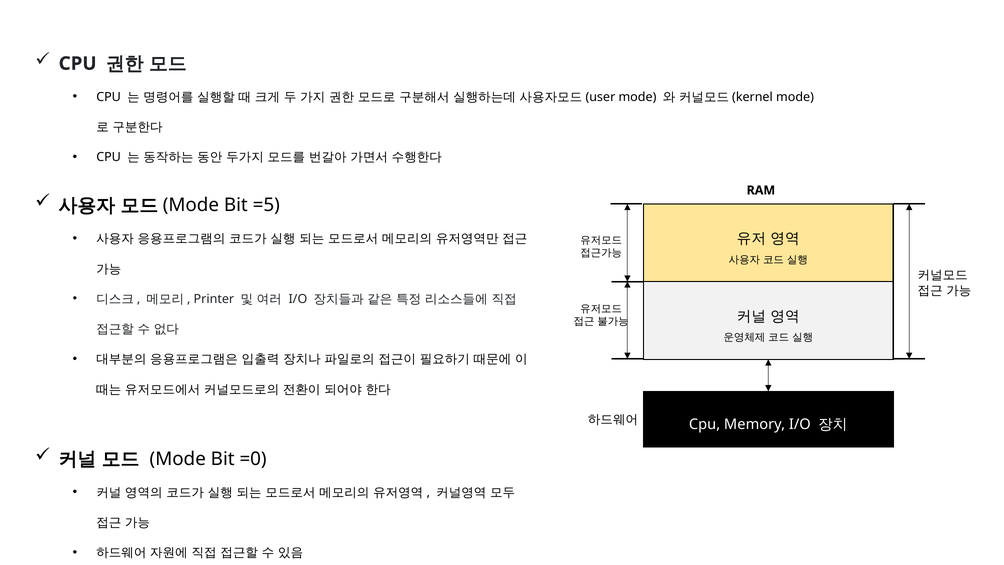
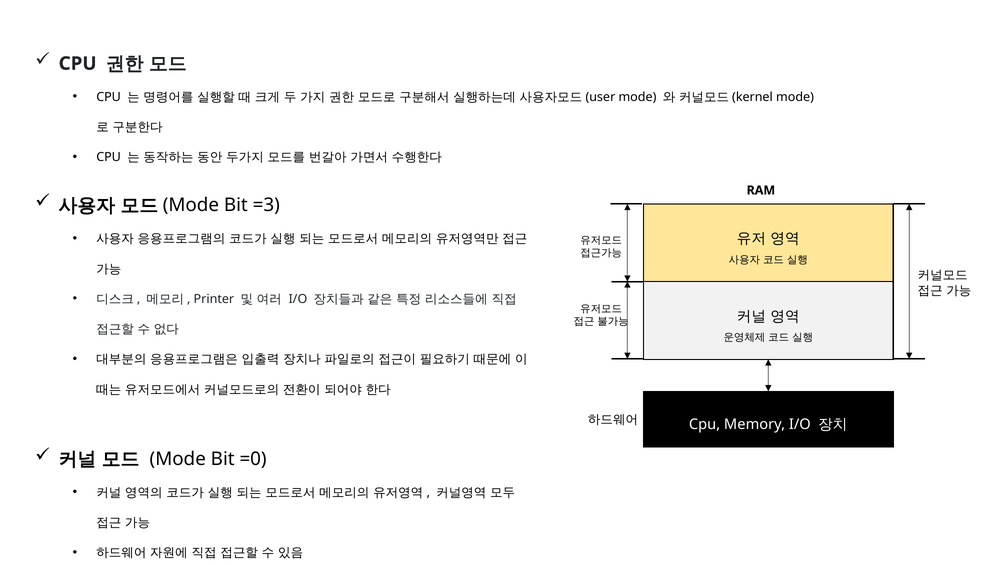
=5: =5 -> =3
